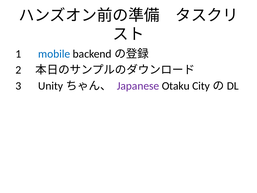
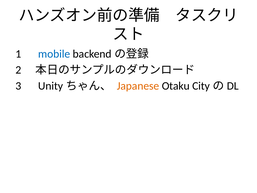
Japanese colour: purple -> orange
